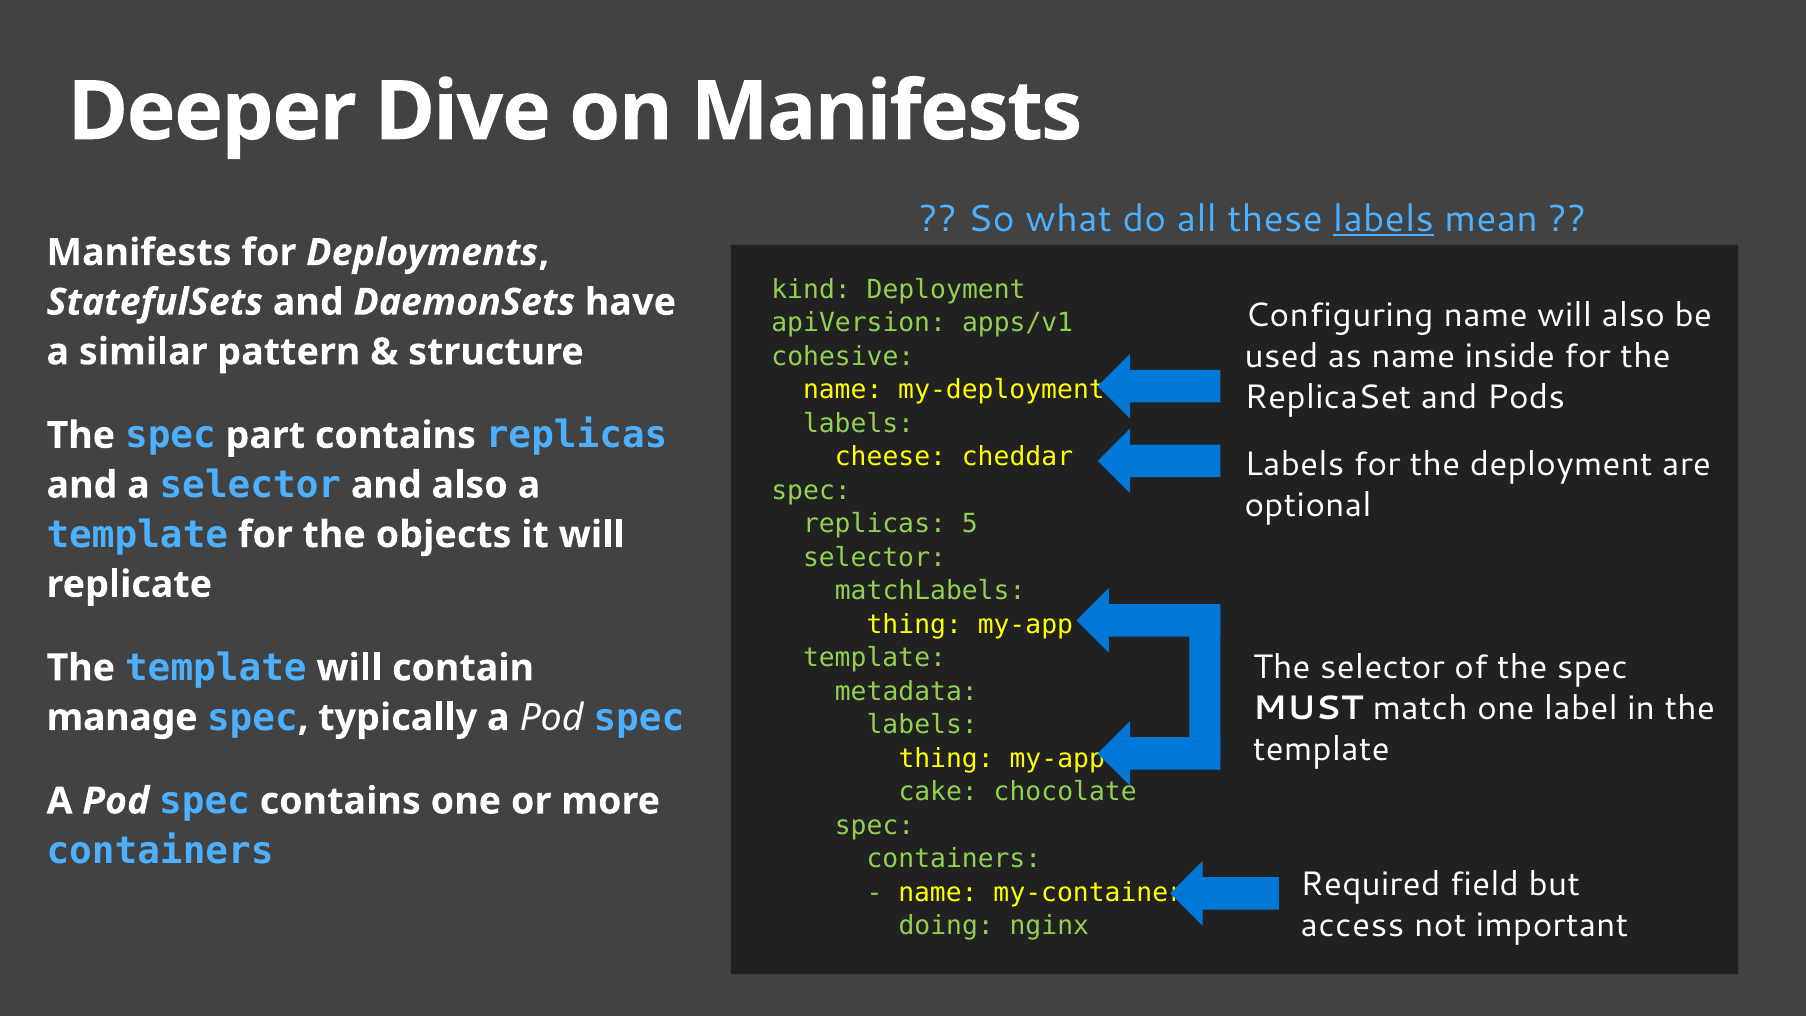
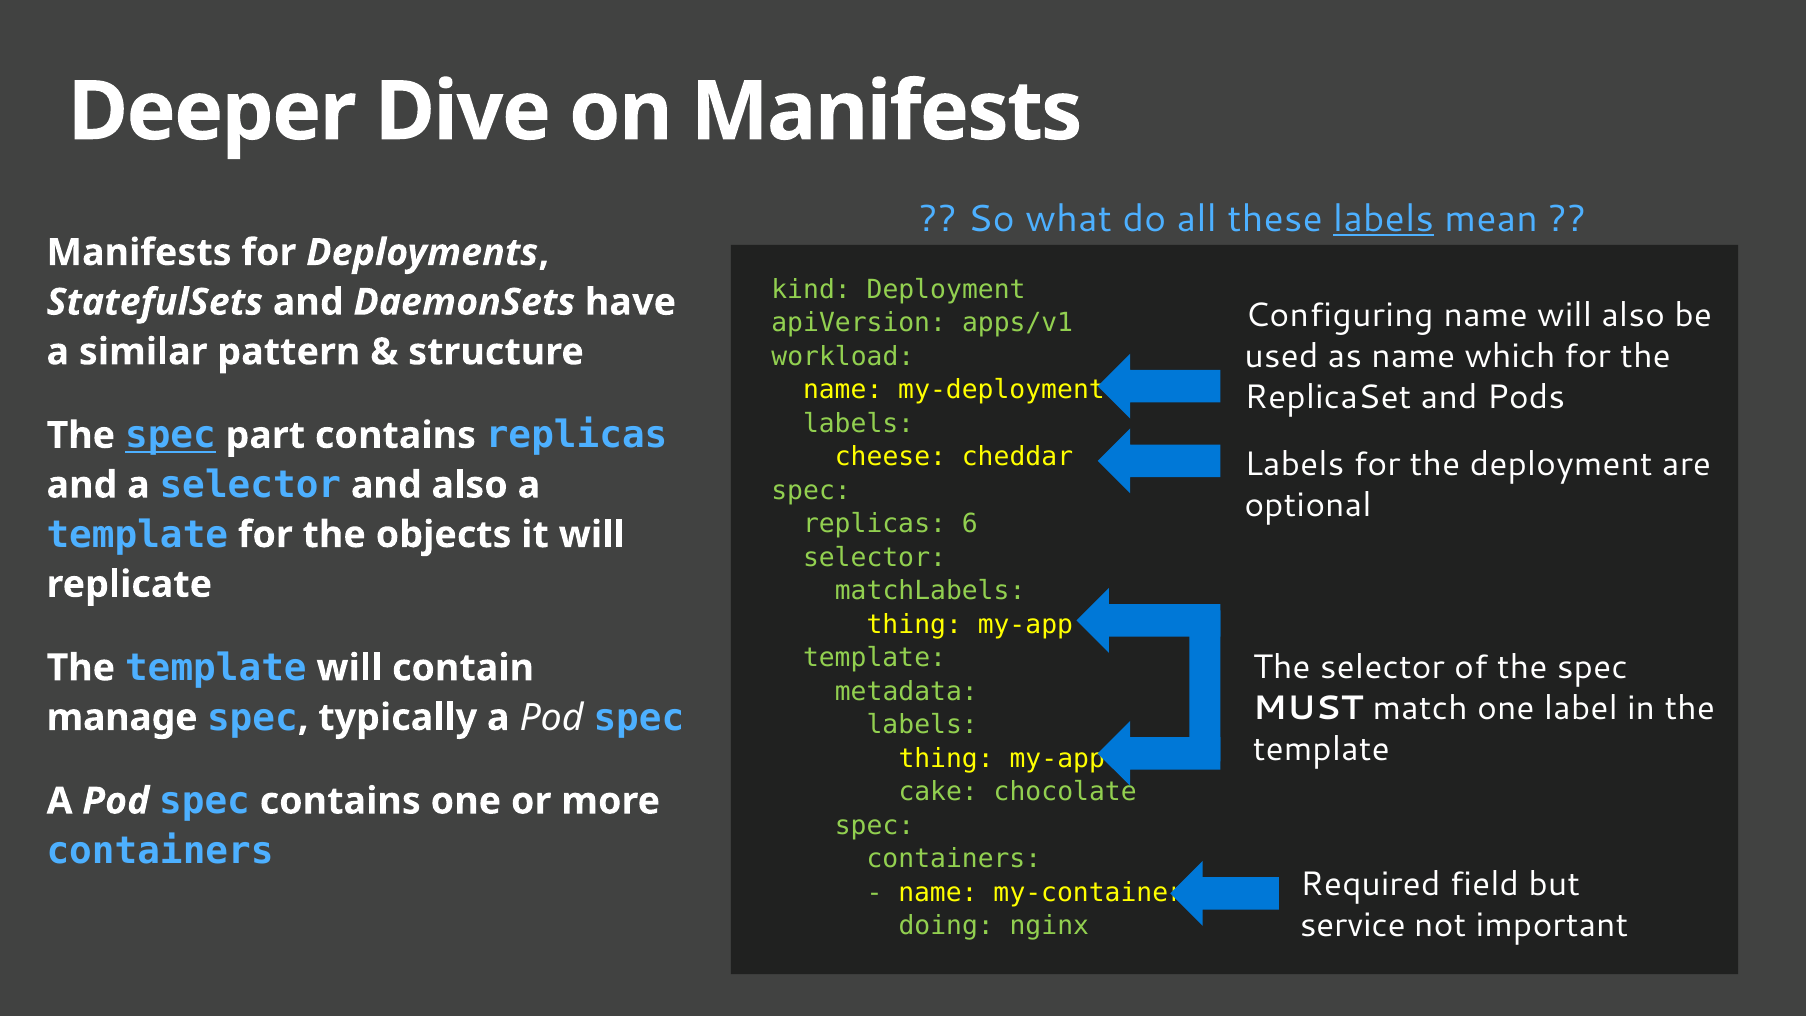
inside: inside -> which
cohesive: cohesive -> workload
spec at (170, 435) underline: none -> present
5: 5 -> 6
access: access -> service
